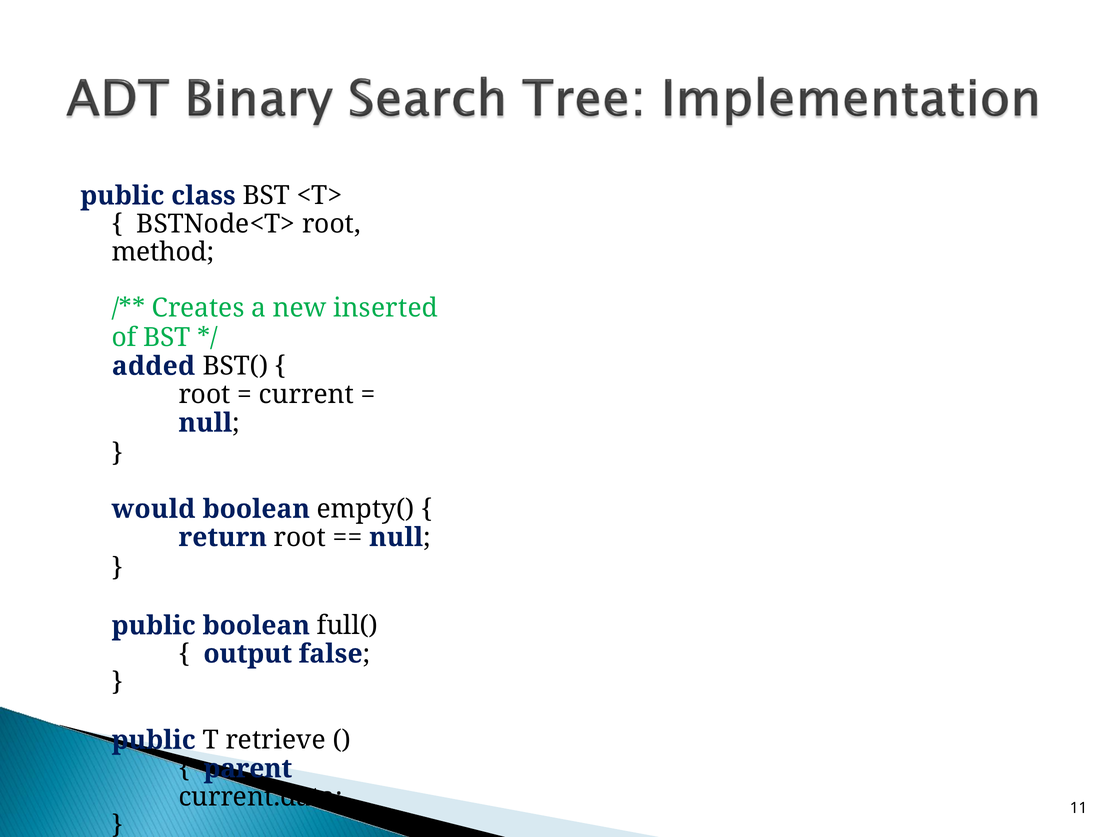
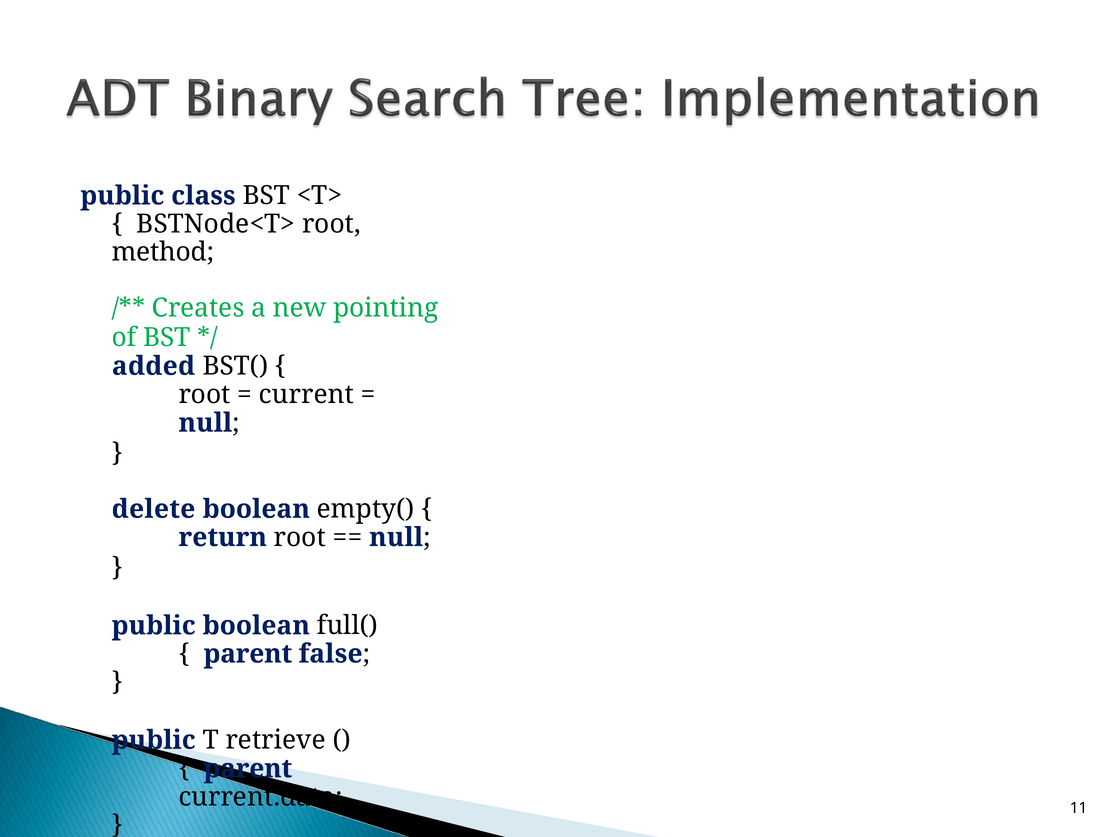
inserted: inserted -> pointing
would: would -> delete
output at (248, 654): output -> parent
